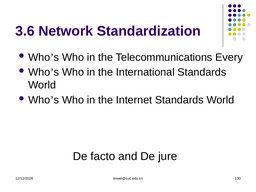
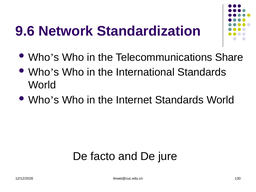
3.6: 3.6 -> 9.6
Every: Every -> Share
